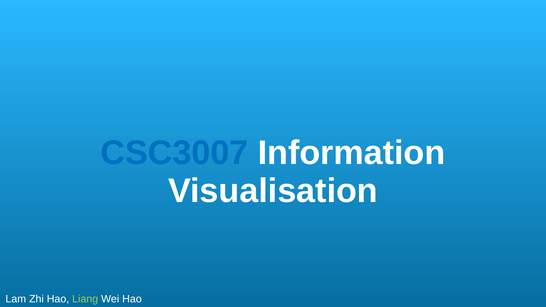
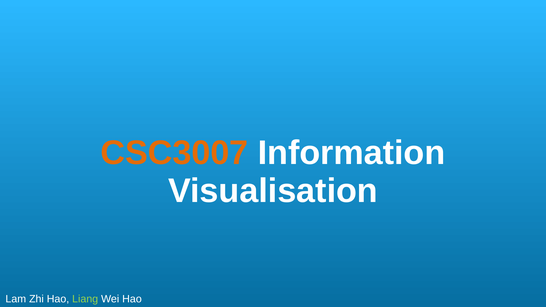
CSC3007 colour: blue -> orange
